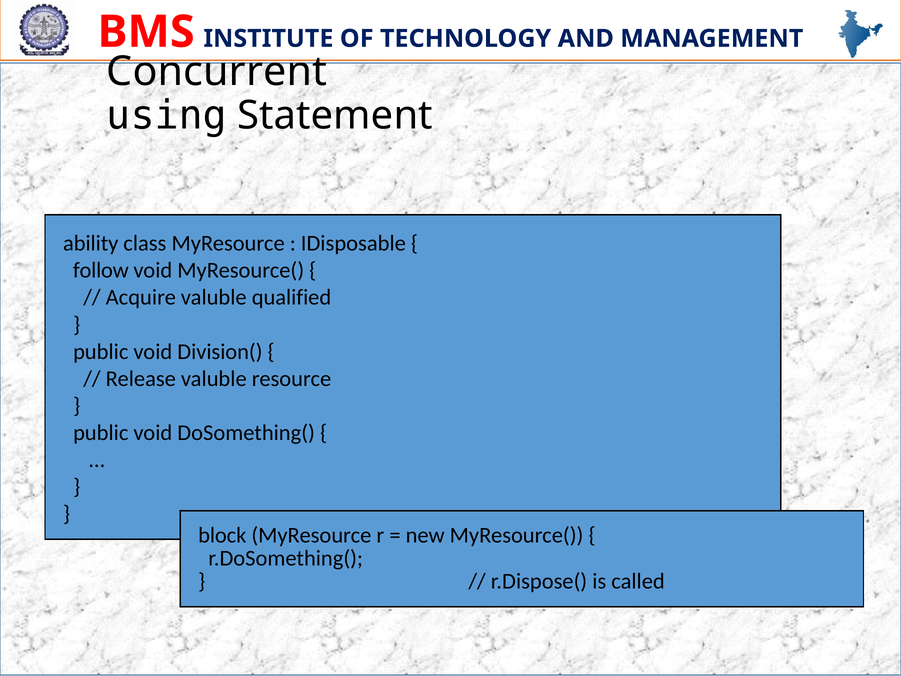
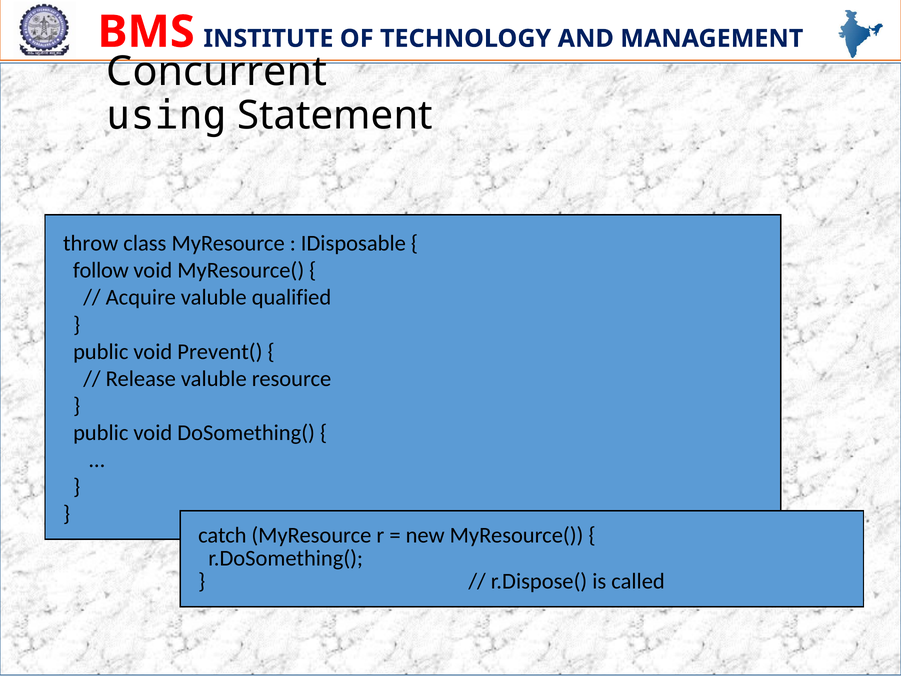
ability: ability -> throw
Division(: Division( -> Prevent(
block: block -> catch
